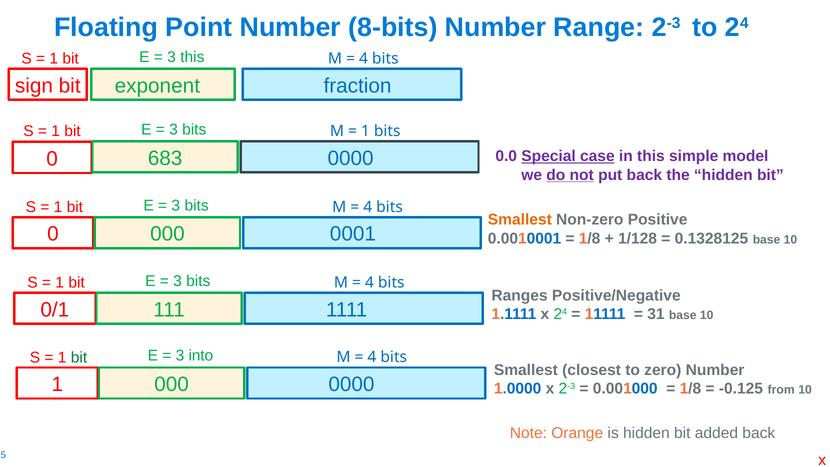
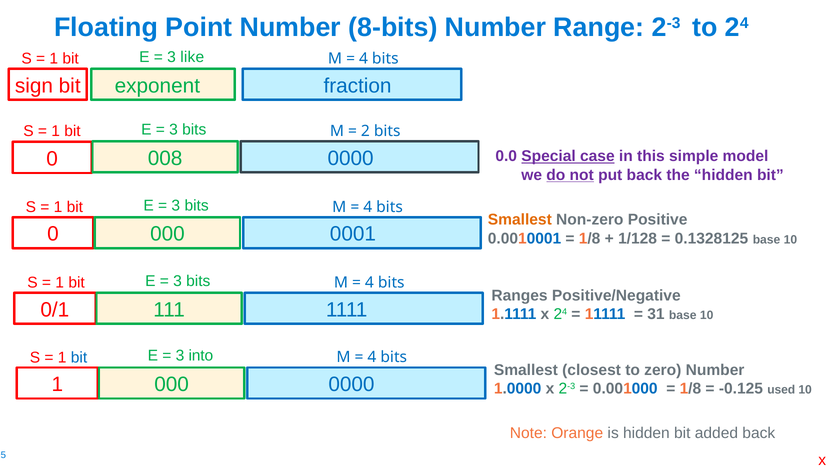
3 this: this -> like
1 at (365, 131): 1 -> 2
683: 683 -> 008
bit at (79, 357) colour: green -> blue
from: from -> used
